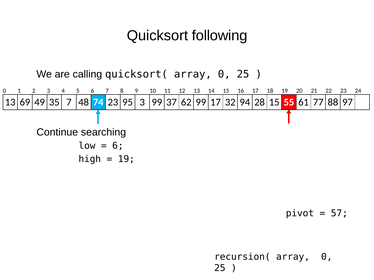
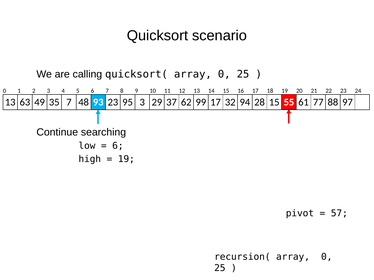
following: following -> scenario
69: 69 -> 63
74: 74 -> 93
3 99: 99 -> 29
